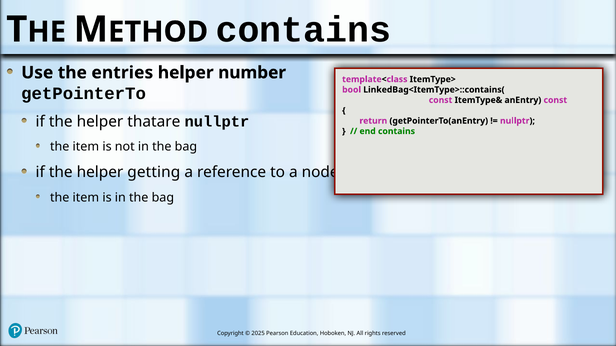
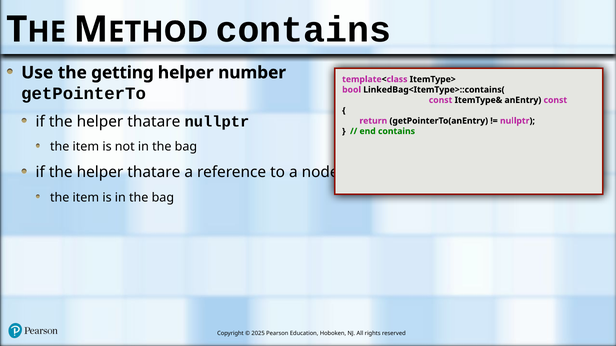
entries: entries -> getting
getting at (154, 172): getting -> thatare
